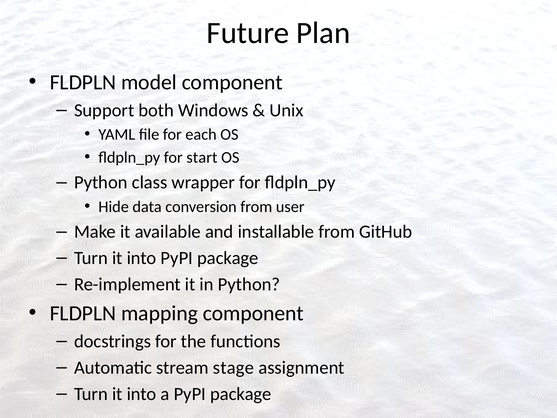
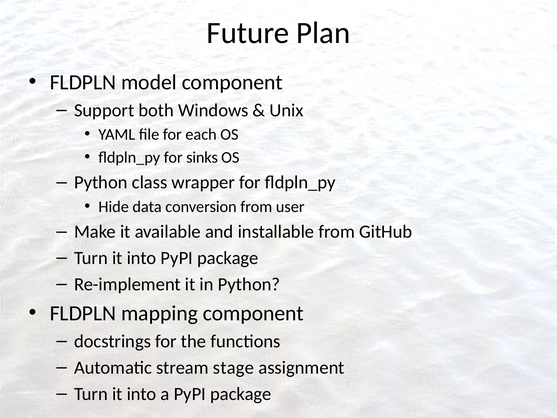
start: start -> sinks
